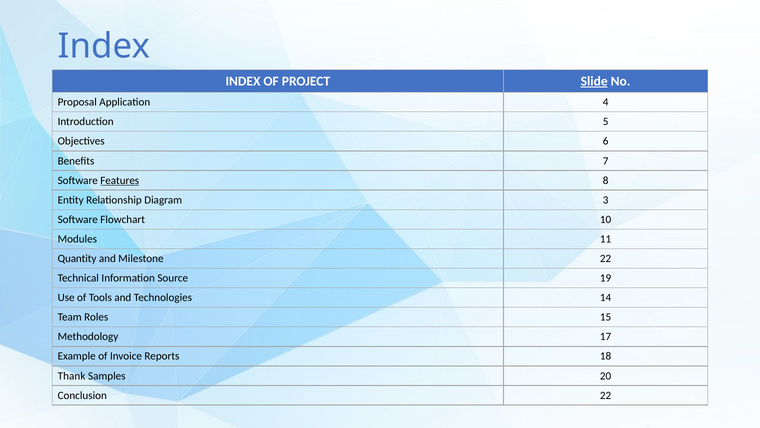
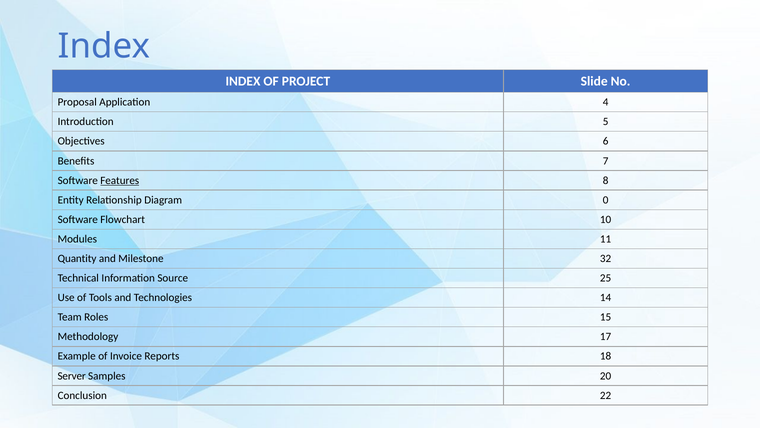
Slide underline: present -> none
3: 3 -> 0
Milestone 22: 22 -> 32
19: 19 -> 25
Thank: Thank -> Server
